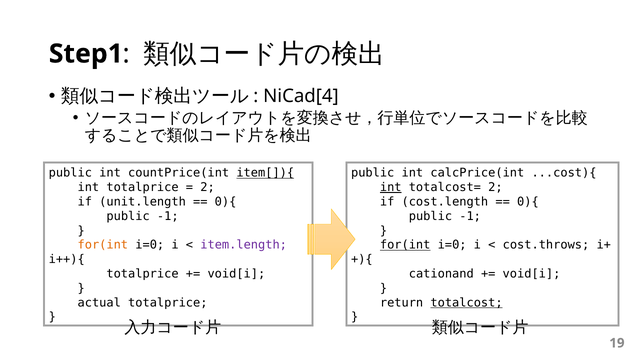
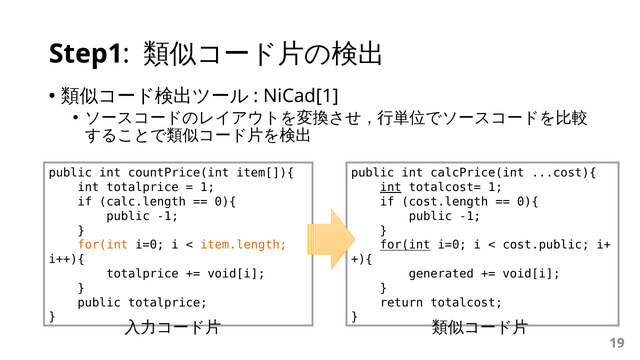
NiCad[4: NiCad[4 -> NiCad[1
item[]){ underline: present -> none
2 at (208, 187): 2 -> 1
totalcost= 2: 2 -> 1
unit.length: unit.length -> calc.length
item.length colour: purple -> orange
cost.throws: cost.throws -> cost.public
cationand: cationand -> generated
actual at (99, 303): actual -> public
totalcost underline: present -> none
